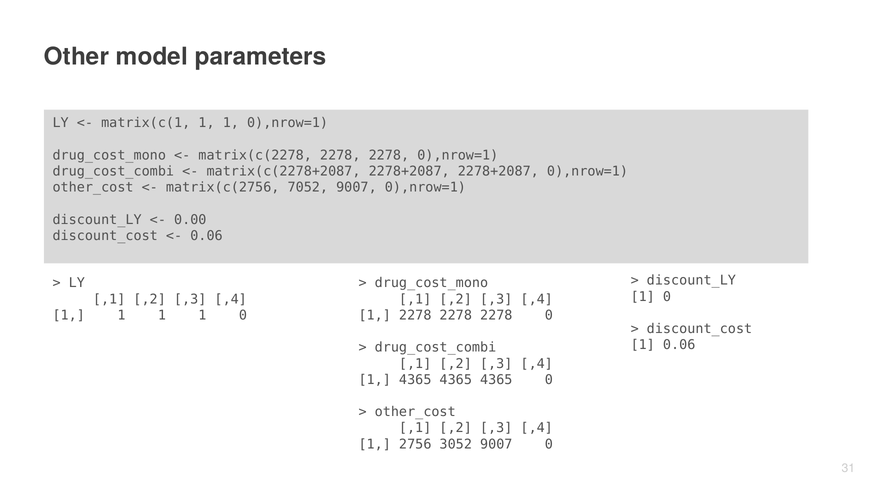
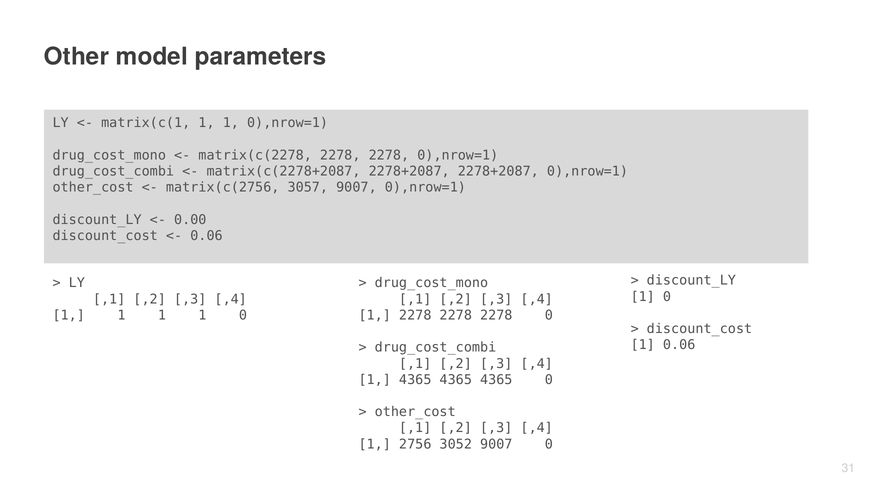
7052: 7052 -> 3057
